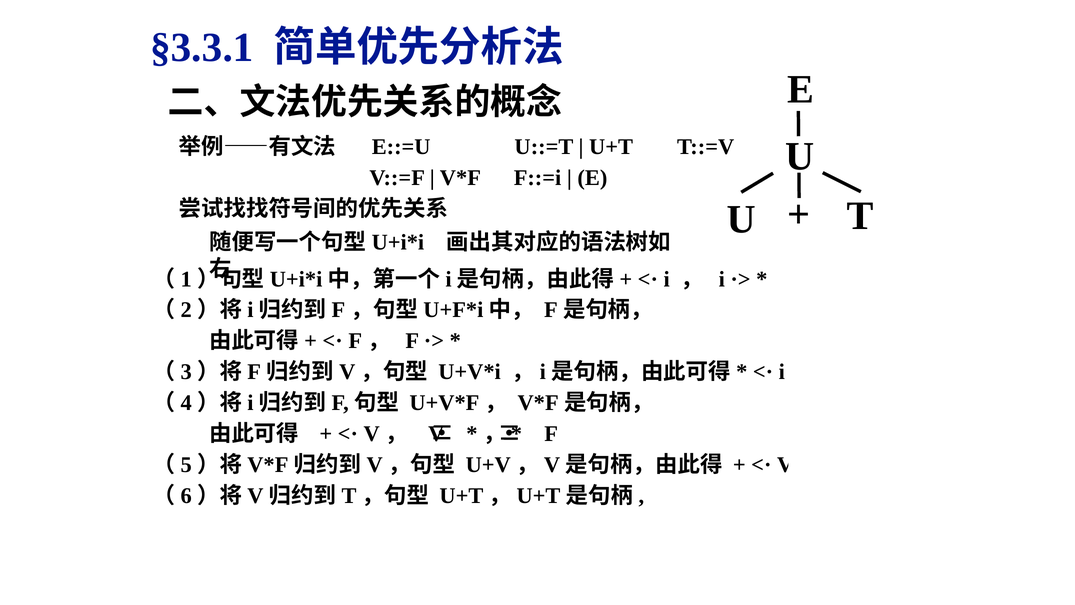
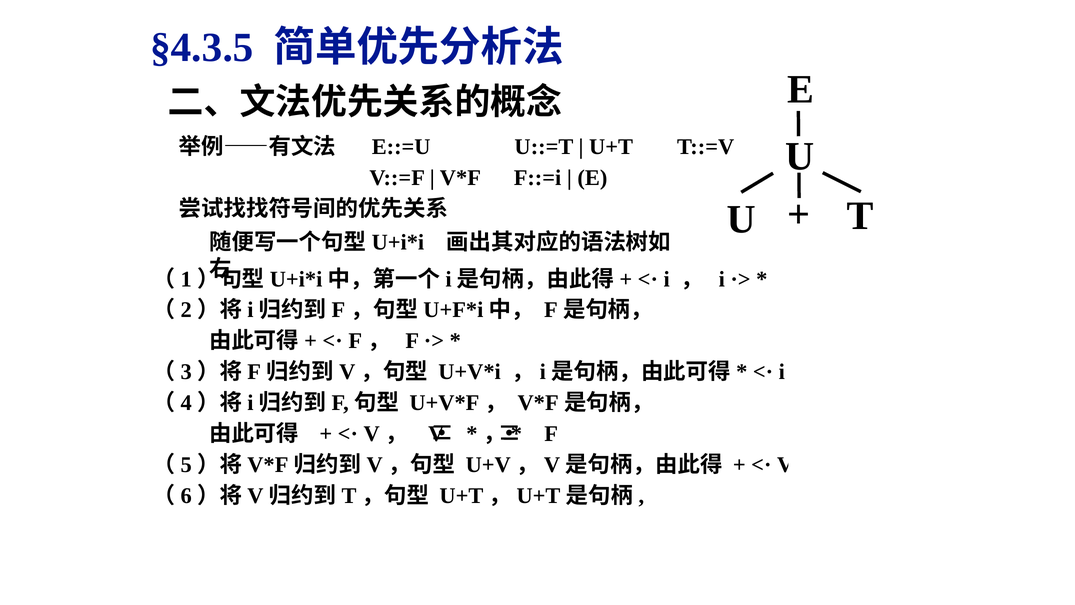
§3.3.1: §3.3.1 -> §4.3.5
